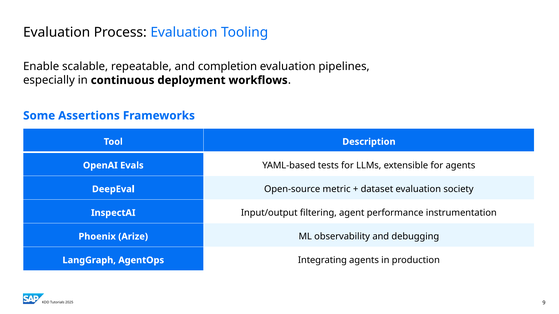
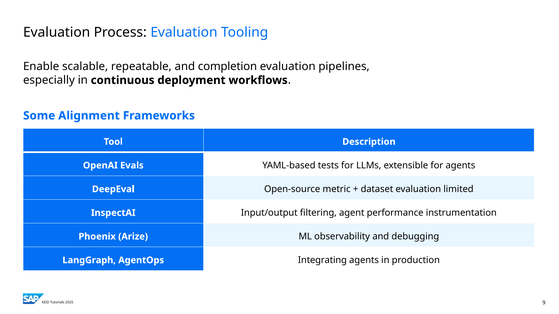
Assertions: Assertions -> Alignment
society: society -> limited
